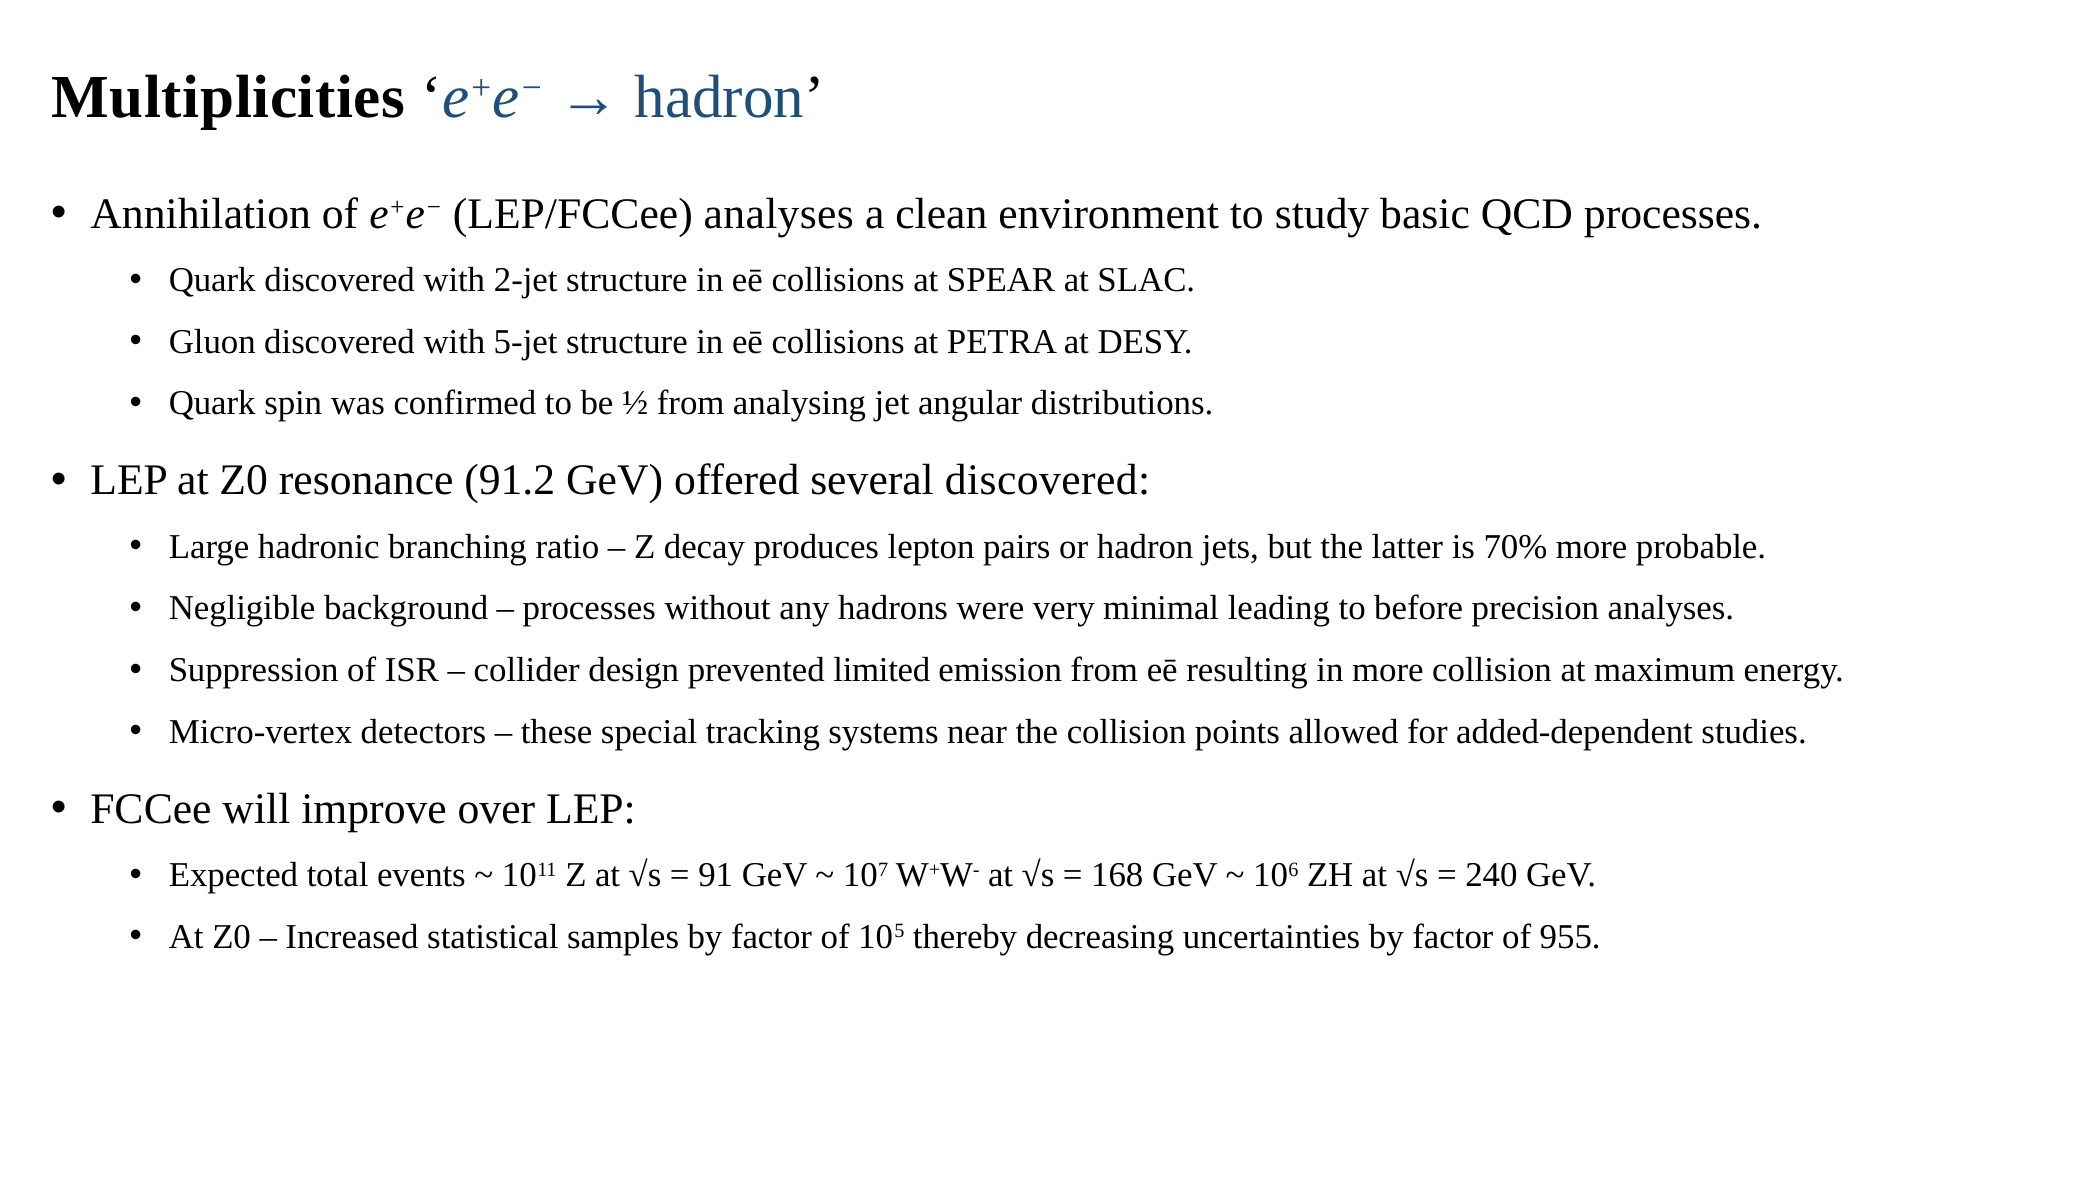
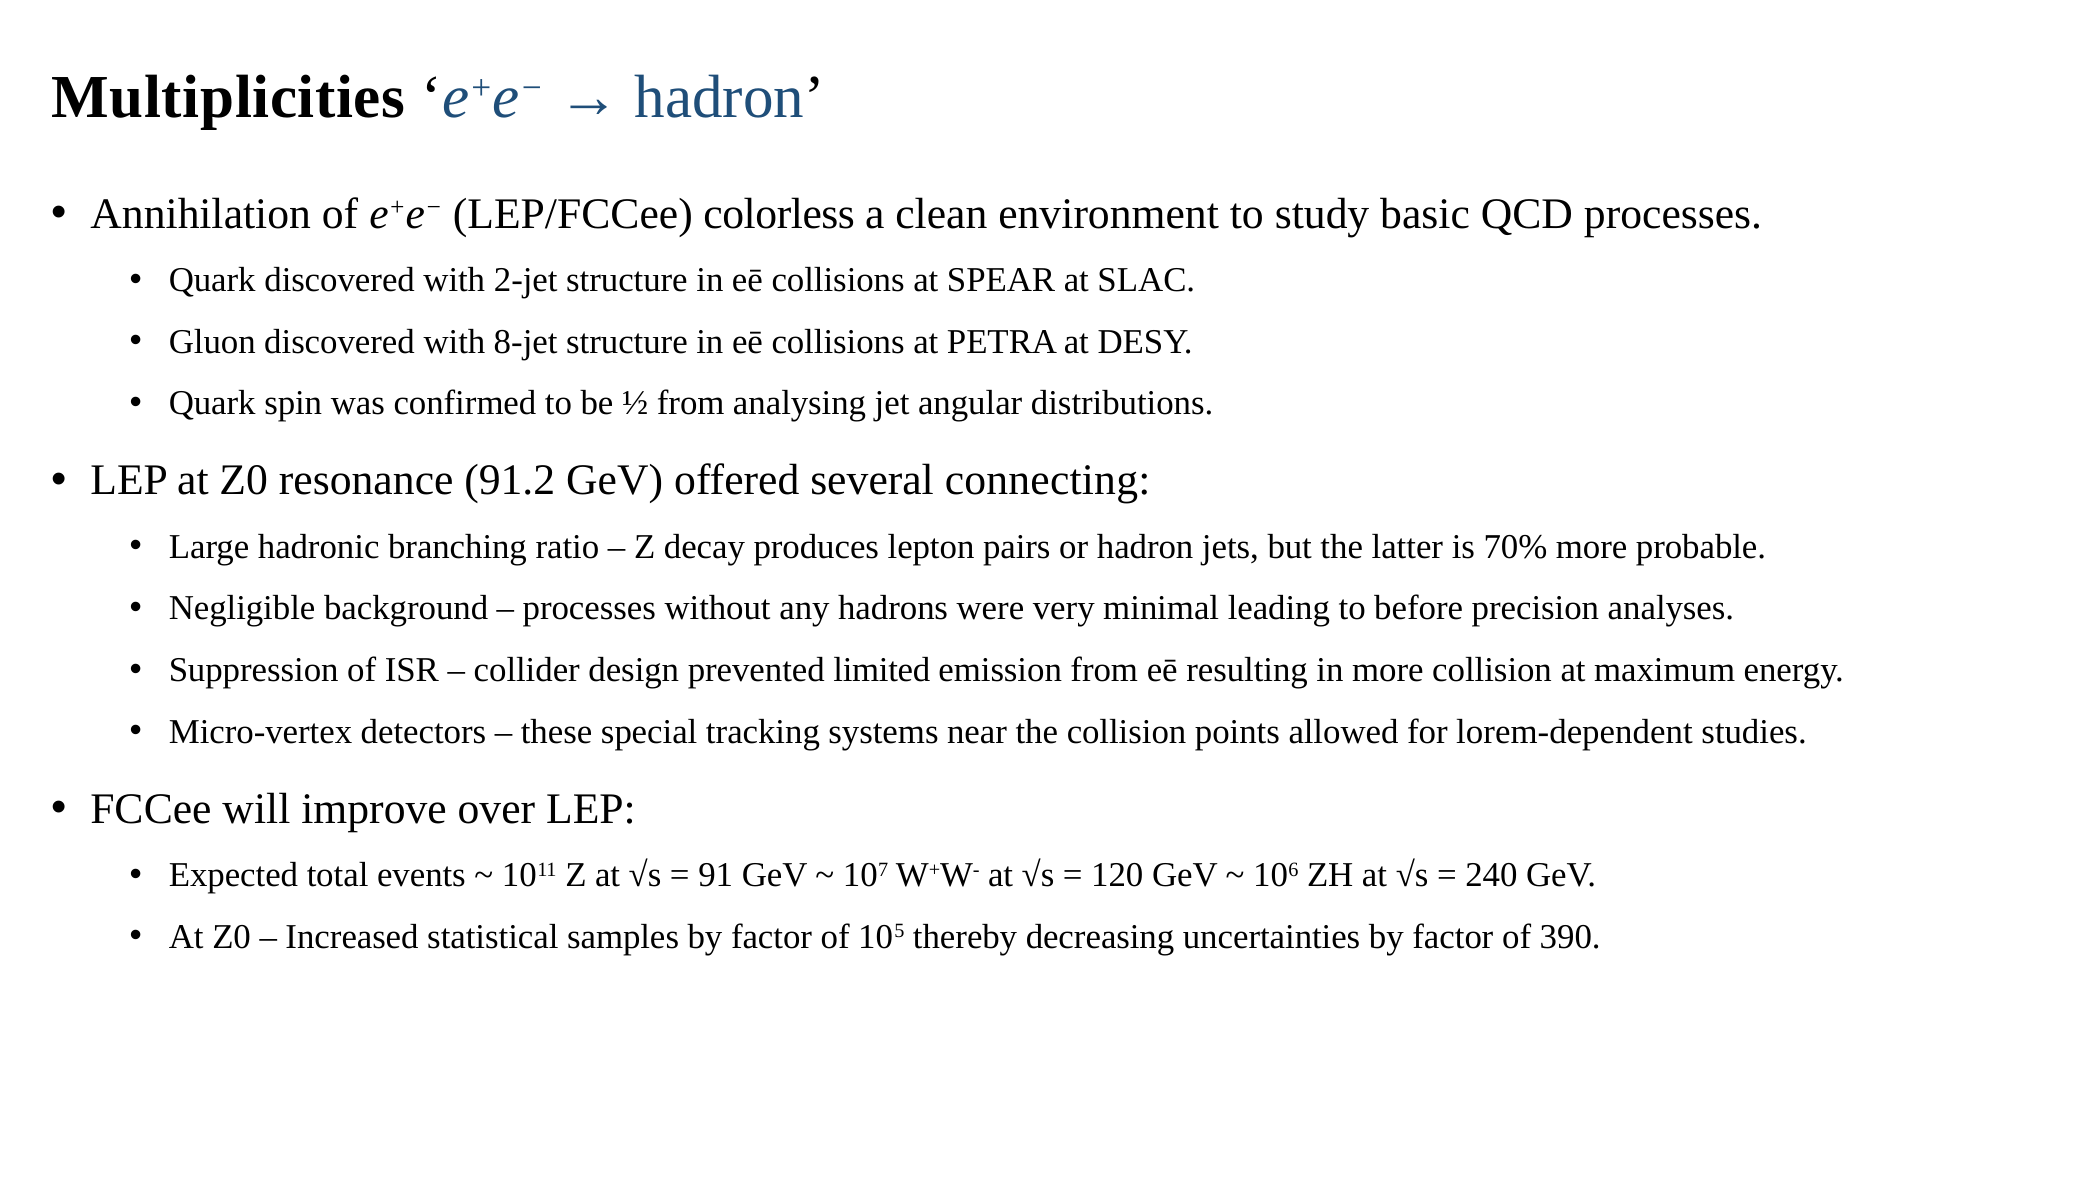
LEP/FCCee analyses: analyses -> colorless
5-jet: 5-jet -> 8-jet
several discovered: discovered -> connecting
added-dependent: added-dependent -> lorem-dependent
168: 168 -> 120
955: 955 -> 390
